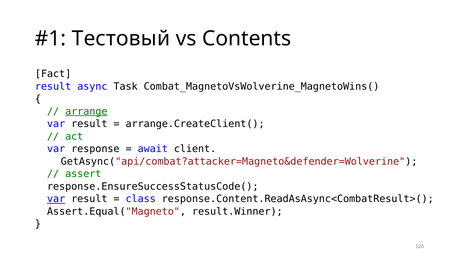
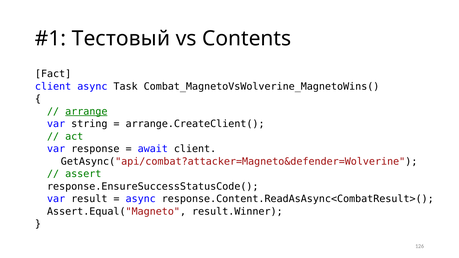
result at (53, 87): result -> client
result at (89, 124): result -> string
var at (56, 199) underline: present -> none
class at (141, 199): class -> async
